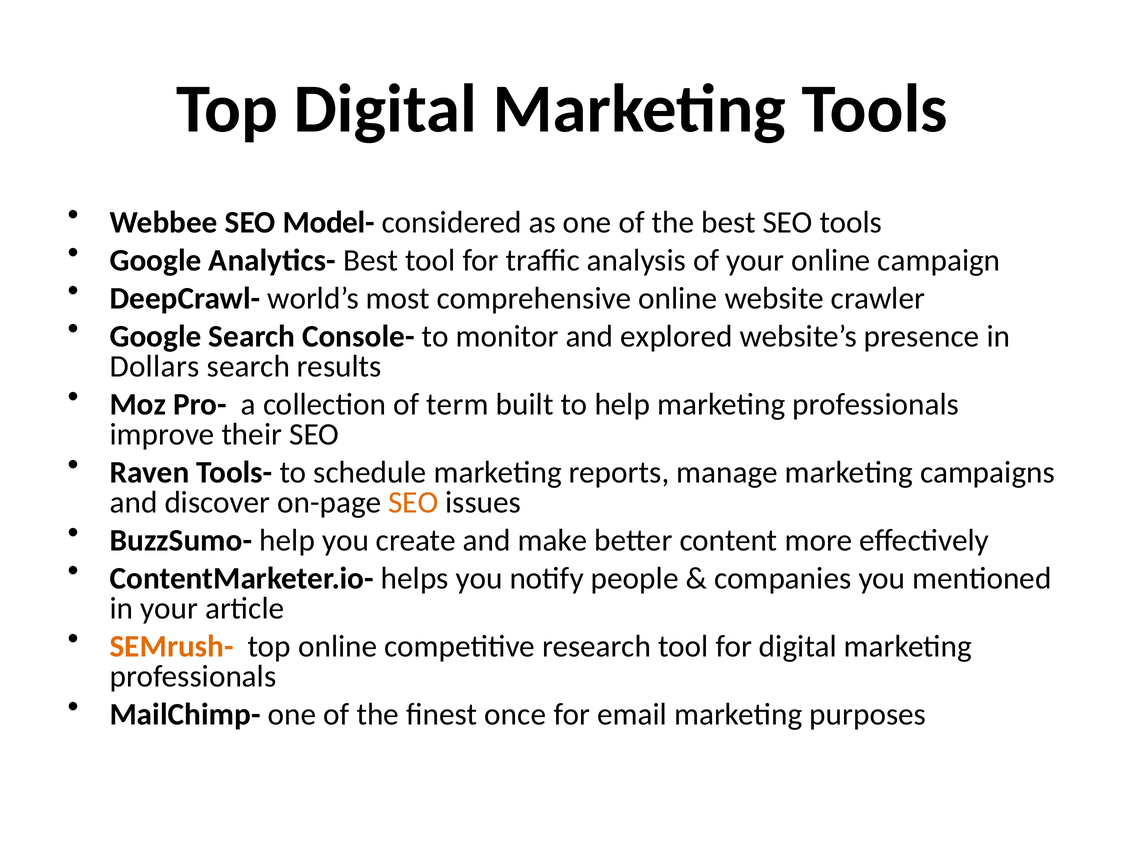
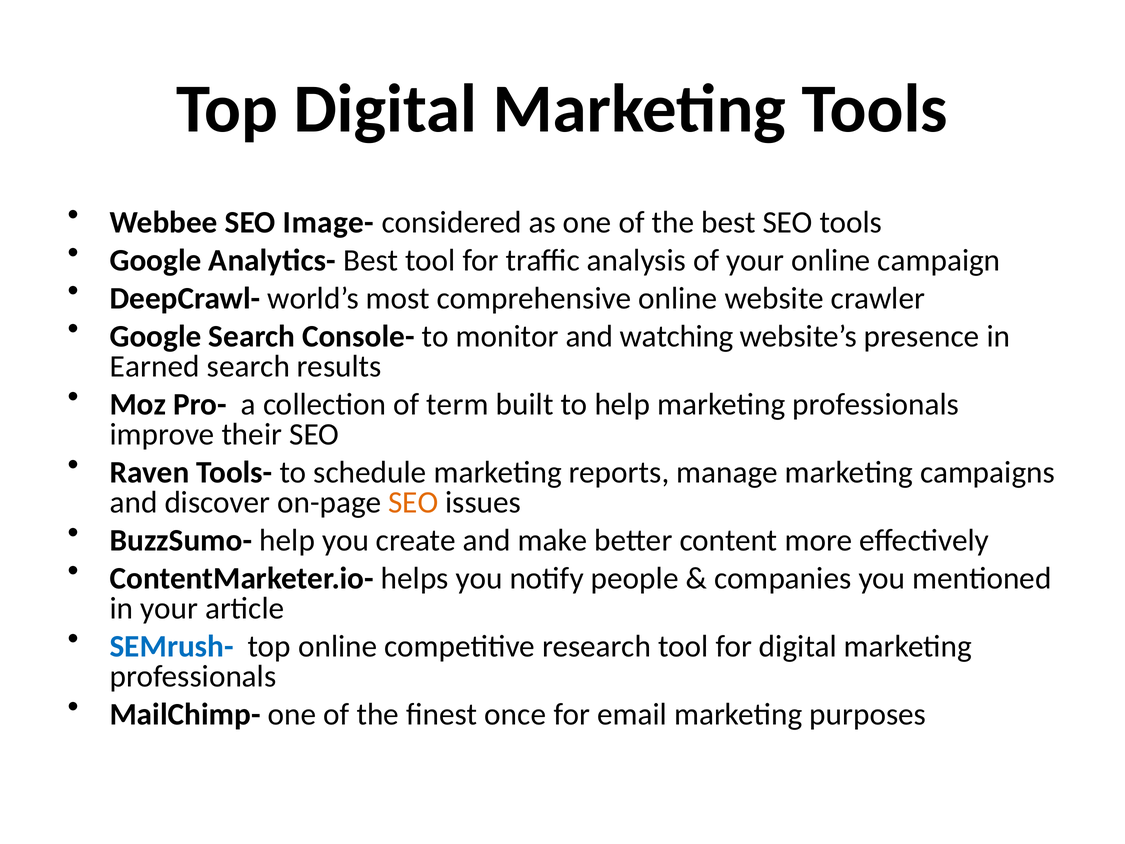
Model-: Model- -> Image-
explored: explored -> watching
Dollars: Dollars -> Earned
SEMrush- colour: orange -> blue
